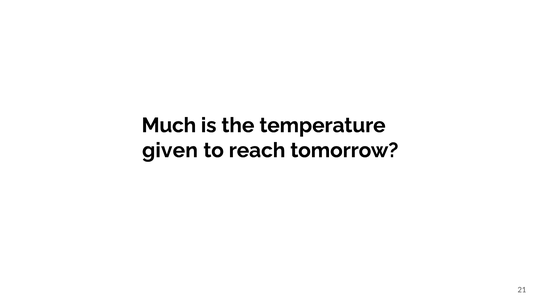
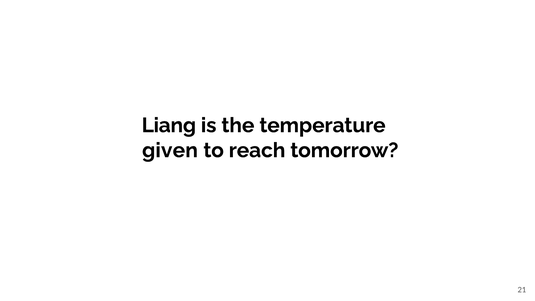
Much: Much -> Liang
